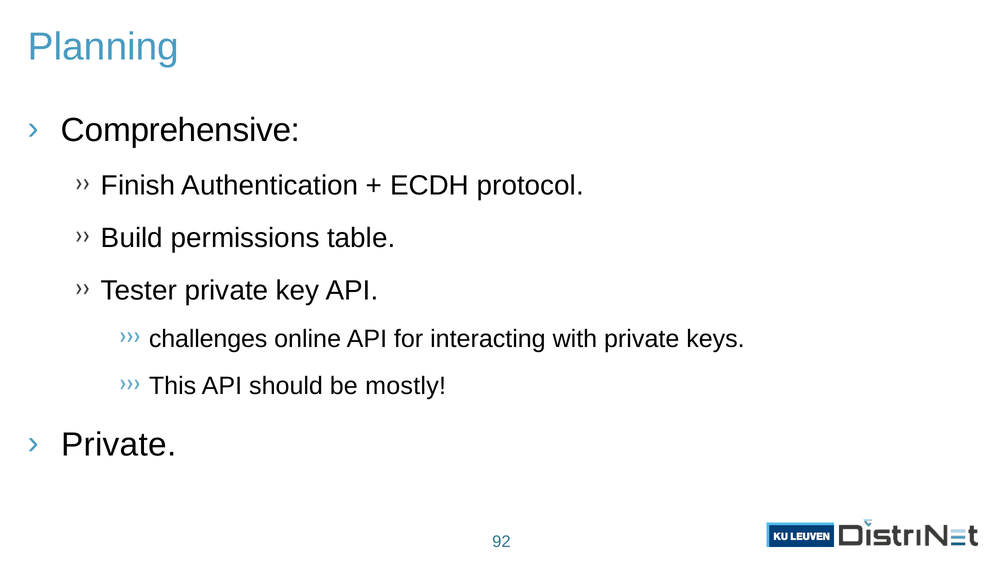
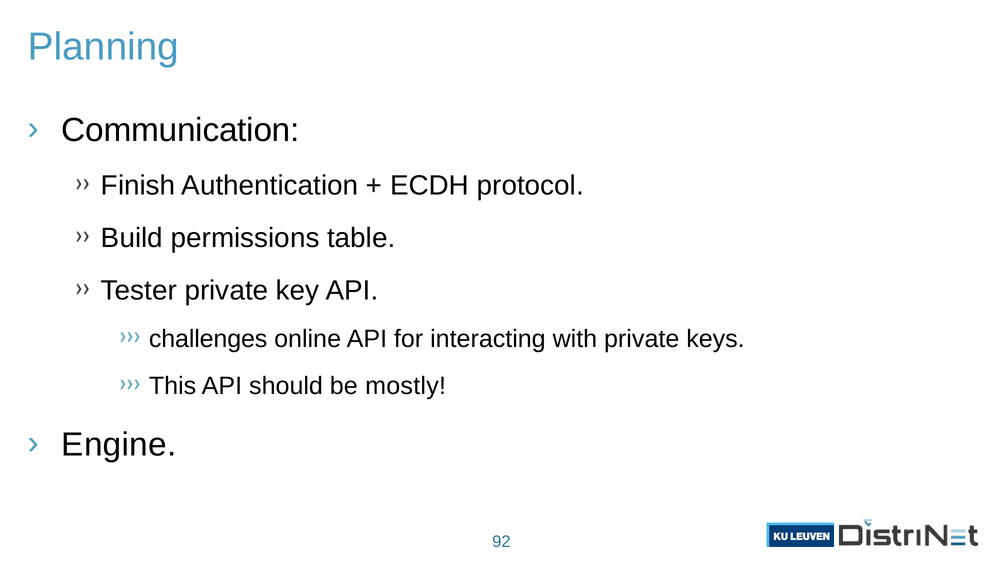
Comprehensive: Comprehensive -> Communication
Private at (119, 445): Private -> Engine
